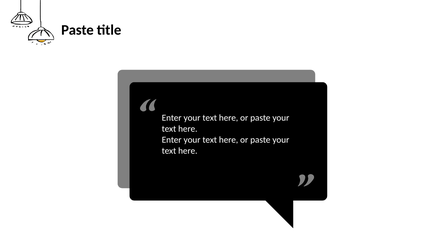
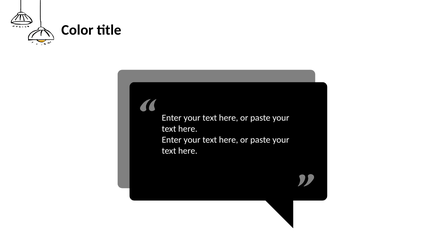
Paste at (77, 30): Paste -> Color
